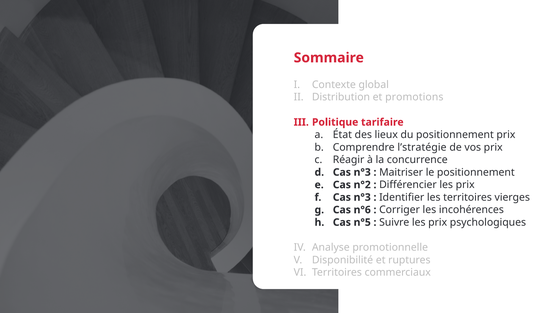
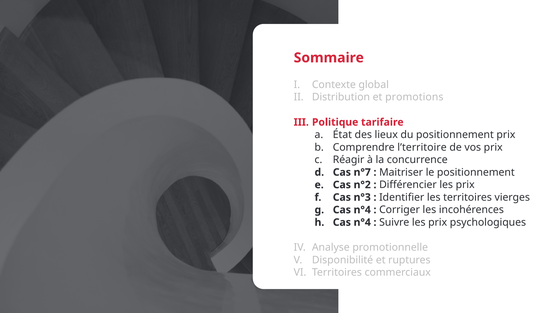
l’stratégie: l’stratégie -> l’territoire
n°3 at (362, 172): n°3 -> n°7
n°6 at (362, 210): n°6 -> n°4
n°5 at (362, 222): n°5 -> n°4
